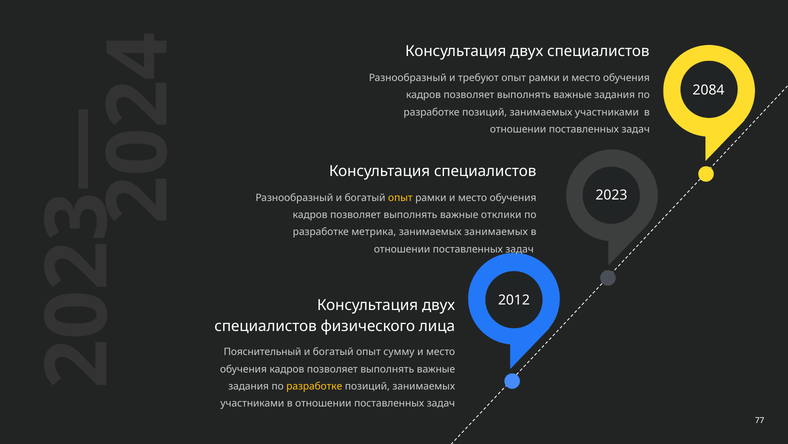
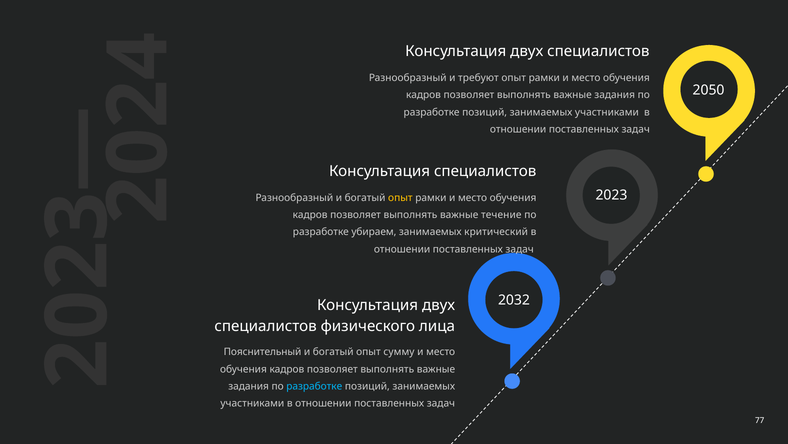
2084: 2084 -> 2050
отклики: отклики -> течение
метрика: метрика -> убираем
занимаемых занимаемых: занимаемых -> критический
2012: 2012 -> 2032
разработке at (314, 386) colour: yellow -> light blue
